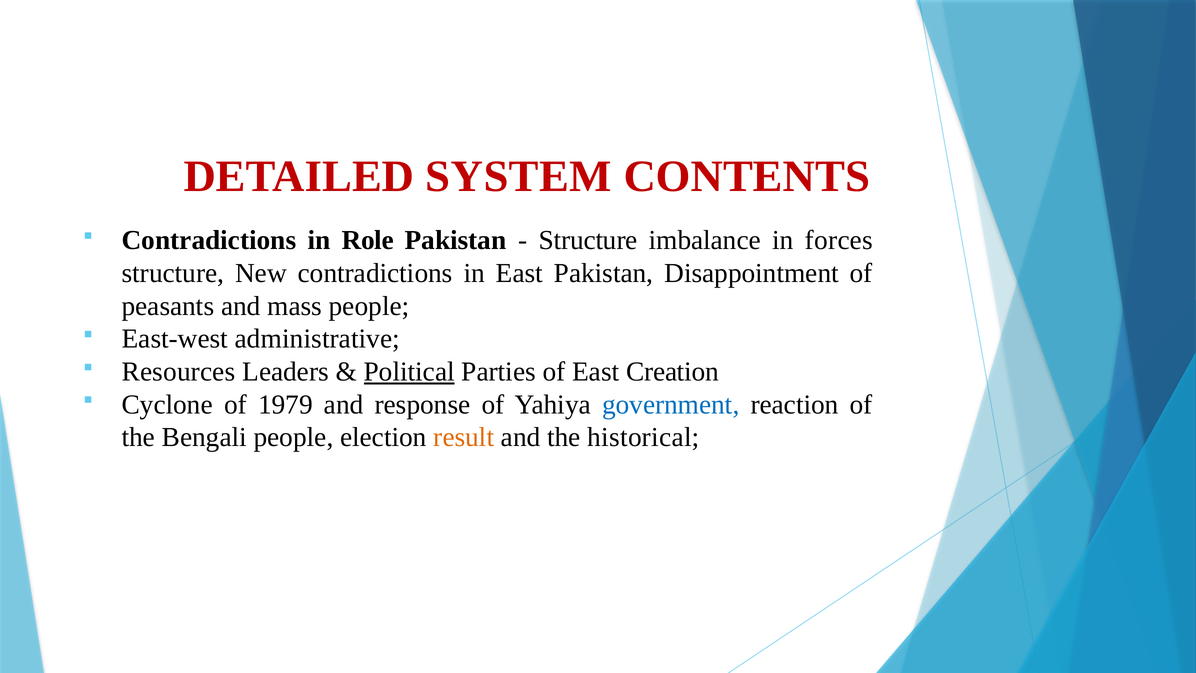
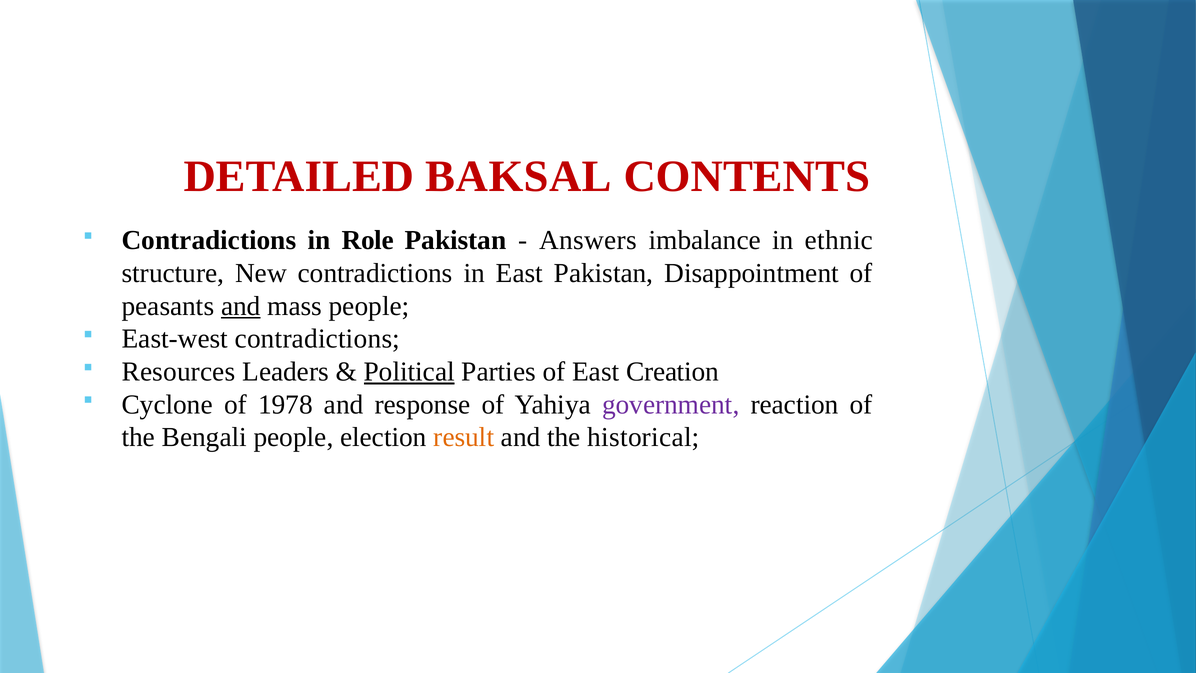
SYSTEM: SYSTEM -> BAKSAL
Structure at (588, 240): Structure -> Answers
forces: forces -> ethnic
and at (241, 306) underline: none -> present
East-west administrative: administrative -> contradictions
1979: 1979 -> 1978
government colour: blue -> purple
